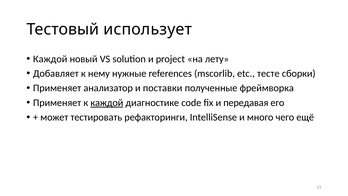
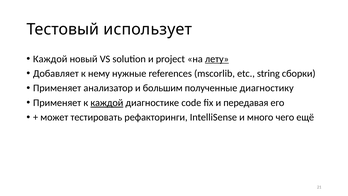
лету underline: none -> present
тесте: тесте -> string
поставки: поставки -> большим
фреймворка: фреймворка -> диагностику
